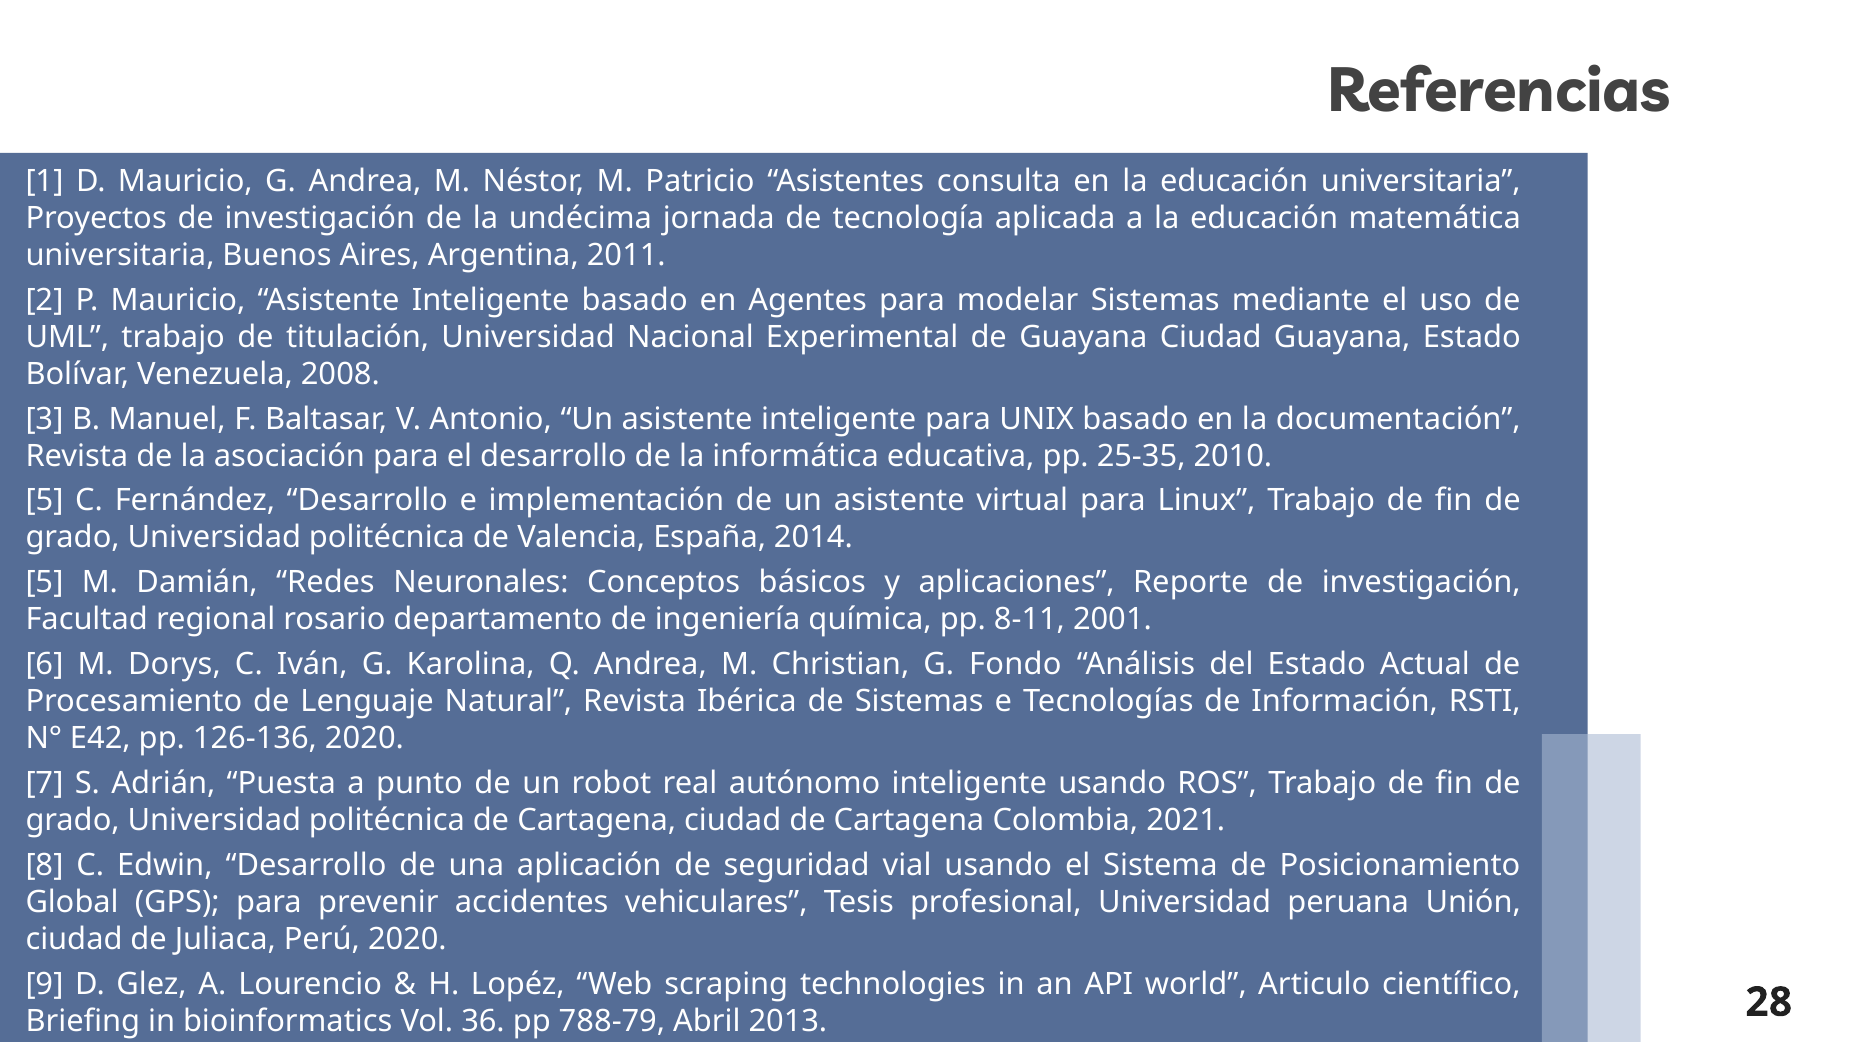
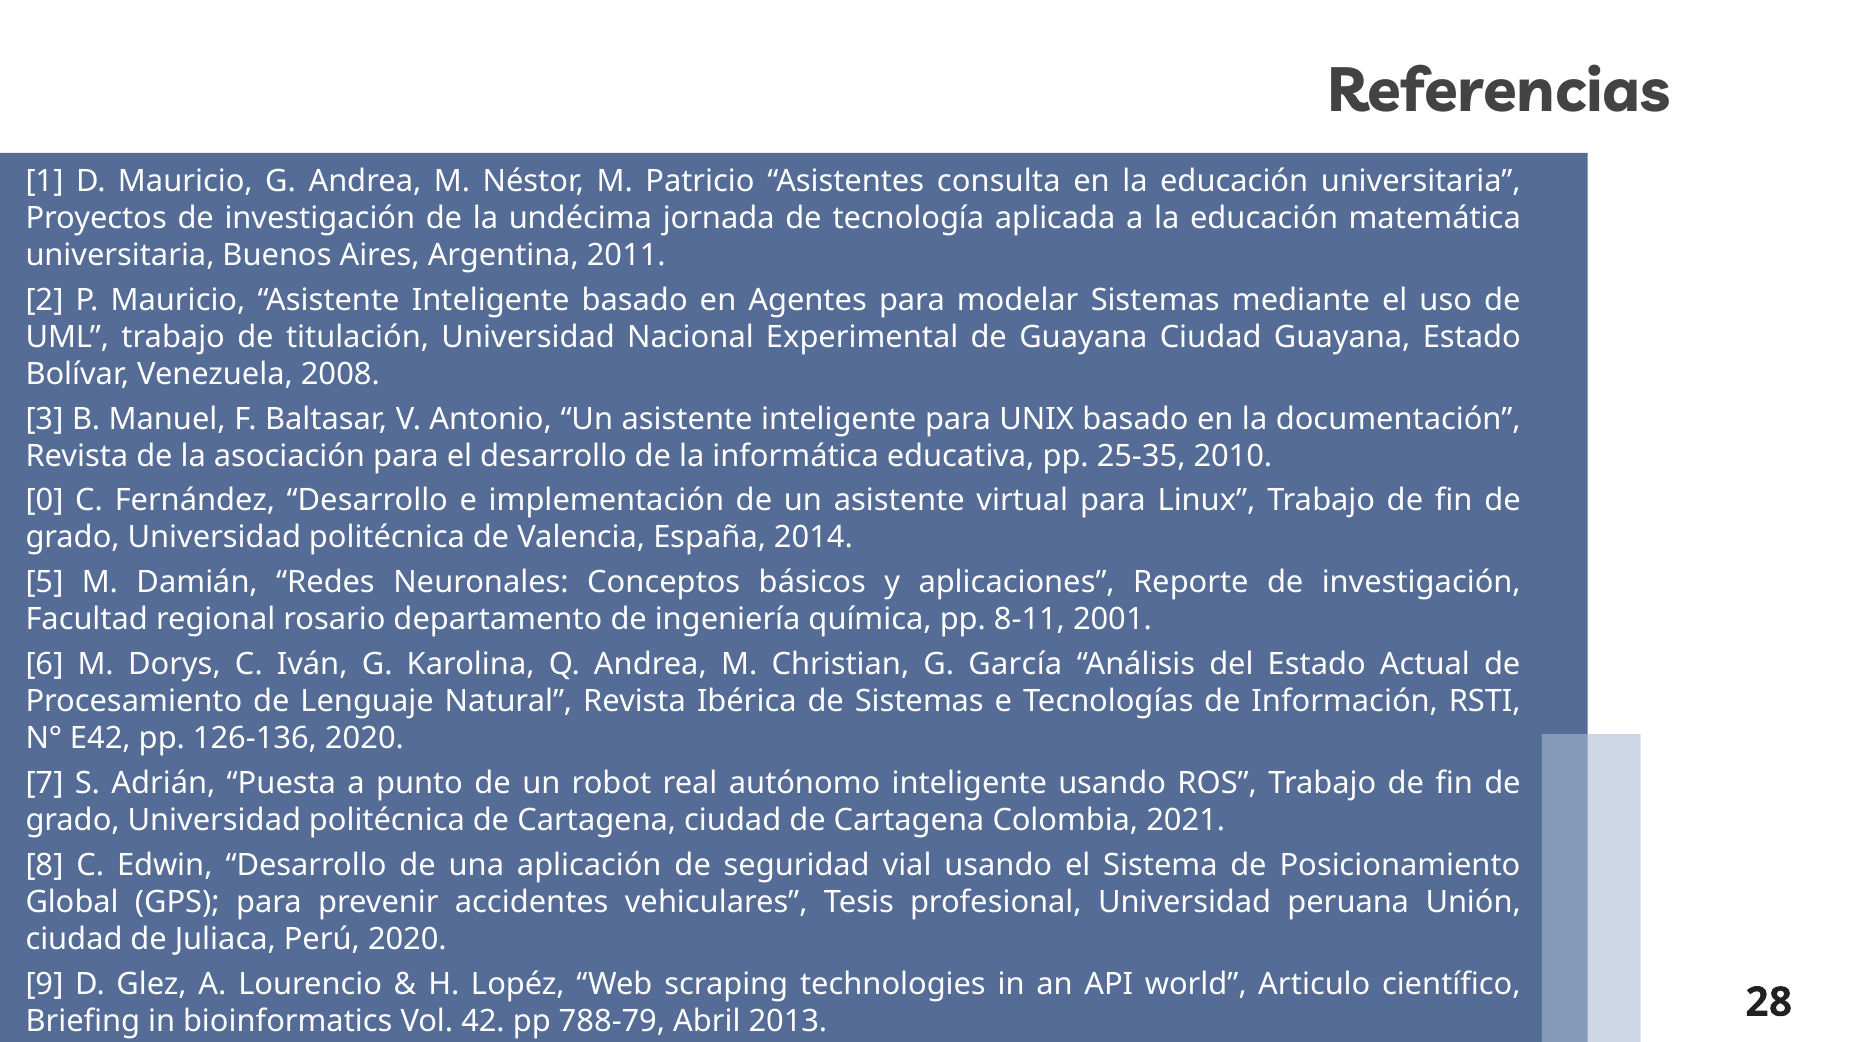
5 at (44, 501): 5 -> 0
Fondo: Fondo -> García
36: 36 -> 42
